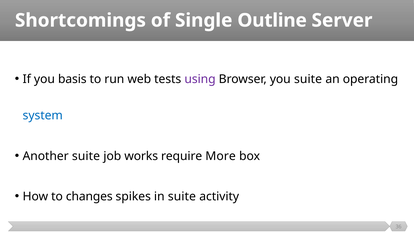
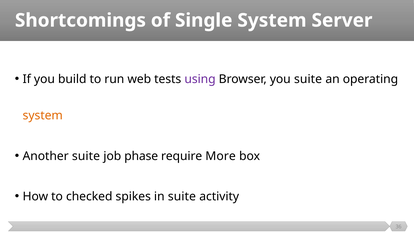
Single Outline: Outline -> System
basis: basis -> build
system at (43, 115) colour: blue -> orange
works: works -> phase
changes: changes -> checked
